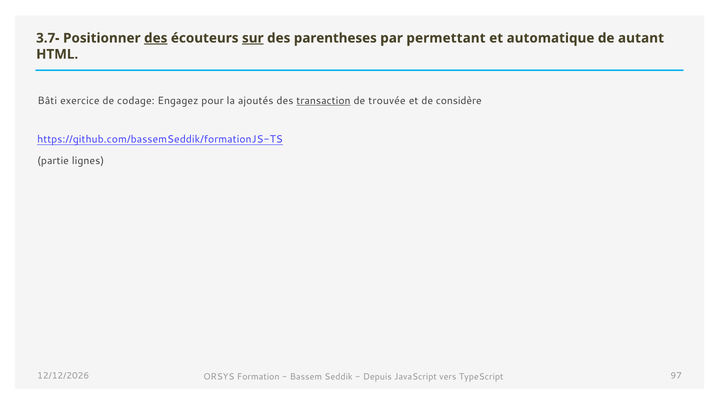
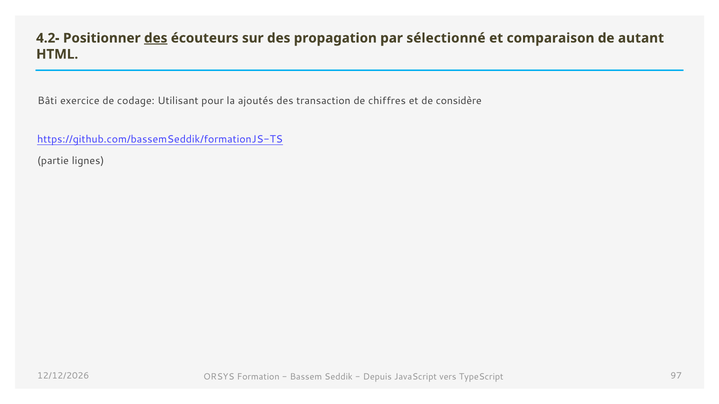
3.7-: 3.7- -> 4.2-
sur underline: present -> none
parentheses: parentheses -> propagation
permettant: permettant -> sélectionné
automatique: automatique -> comparaison
Engagez: Engagez -> Utilisant
transaction underline: present -> none
trouvée: trouvée -> chiffres
